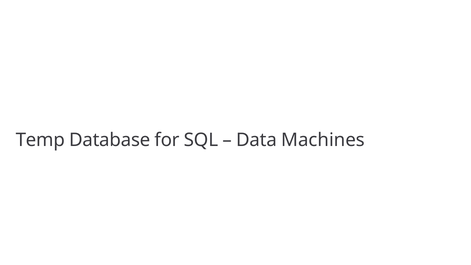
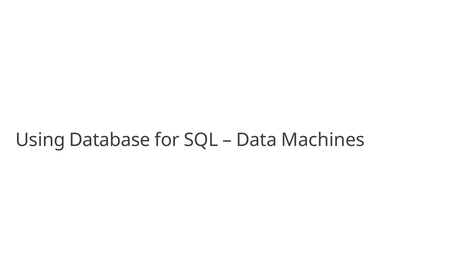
Temp: Temp -> Using
